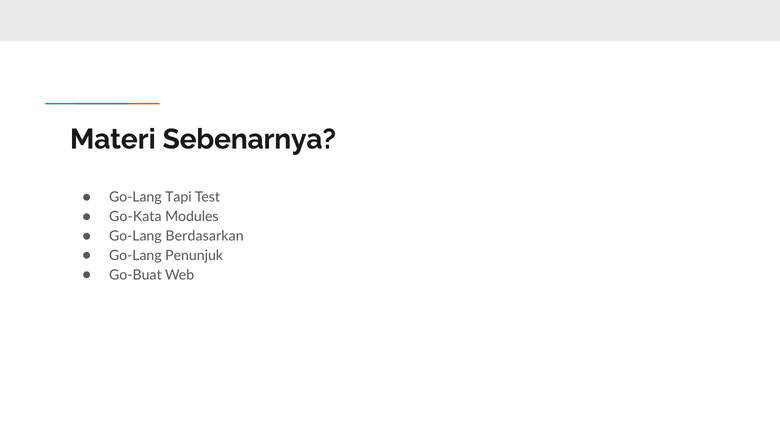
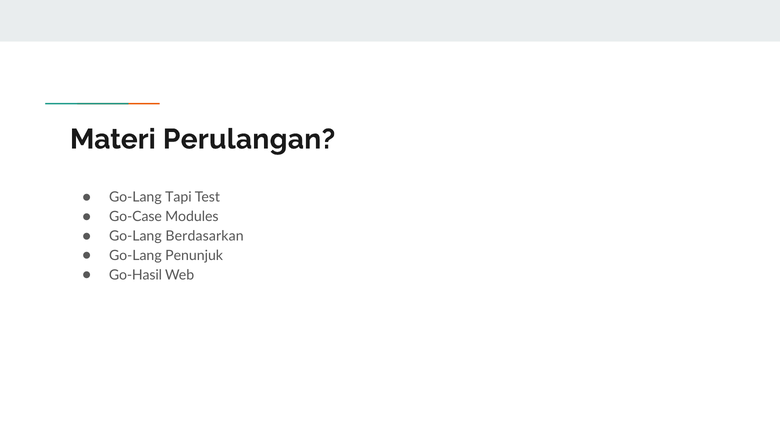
Sebenarnya: Sebenarnya -> Perulangan
Go-Kata: Go-Kata -> Go-Case
Go-Buat: Go-Buat -> Go-Hasil
